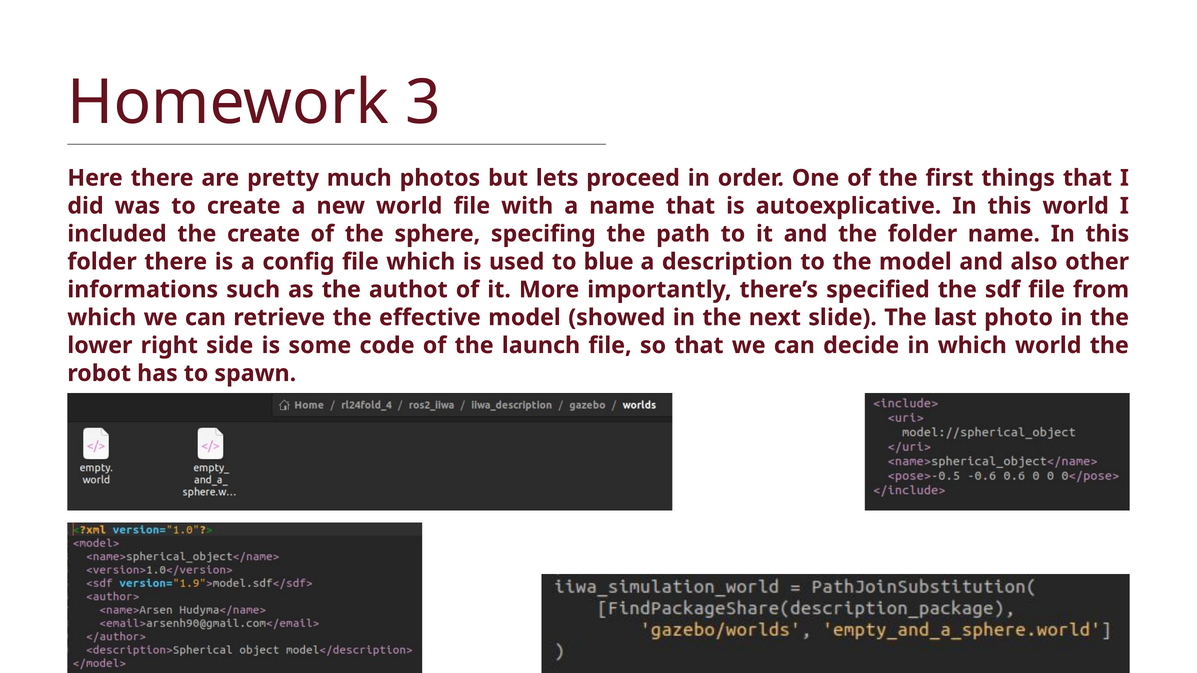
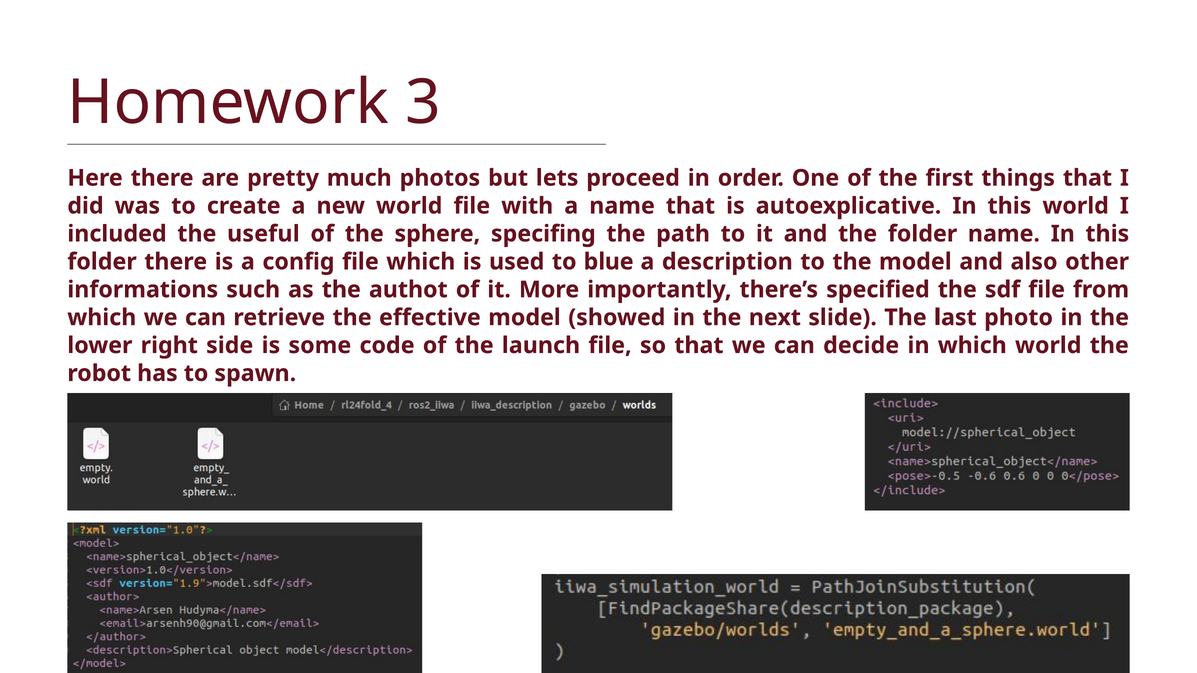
the create: create -> useful
